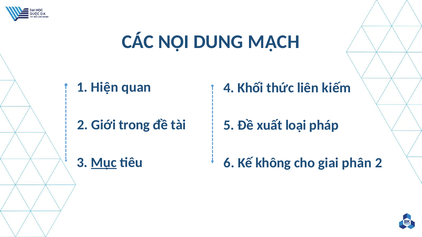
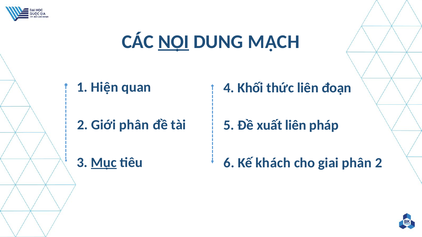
NỘI underline: none -> present
kiếm: kiếm -> đoạn
Giới trong: trong -> phân
xuất loại: loại -> liên
không: không -> khách
